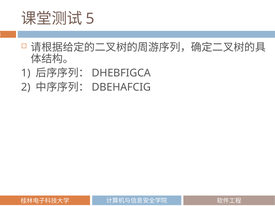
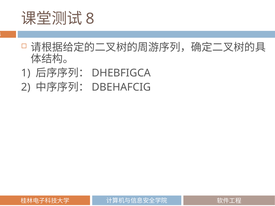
5: 5 -> 8
